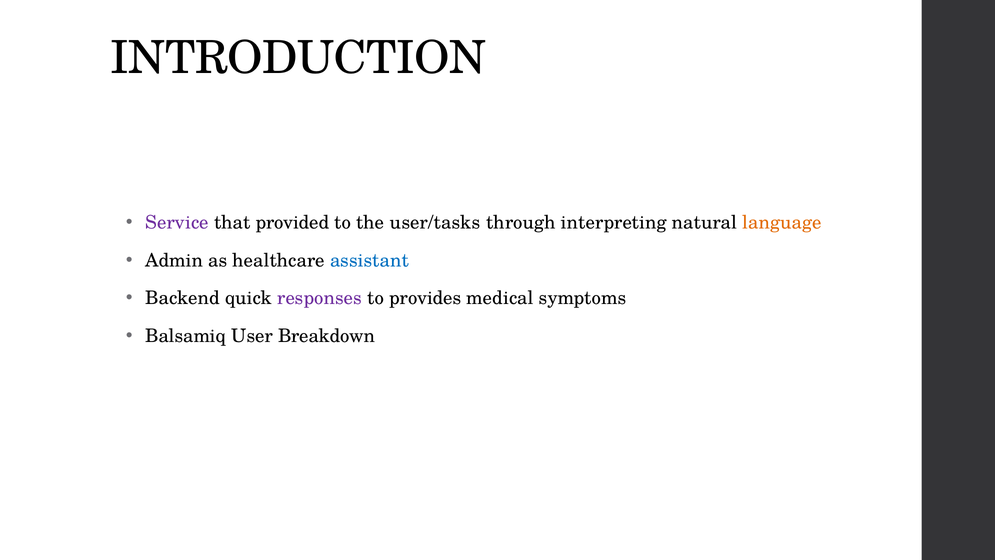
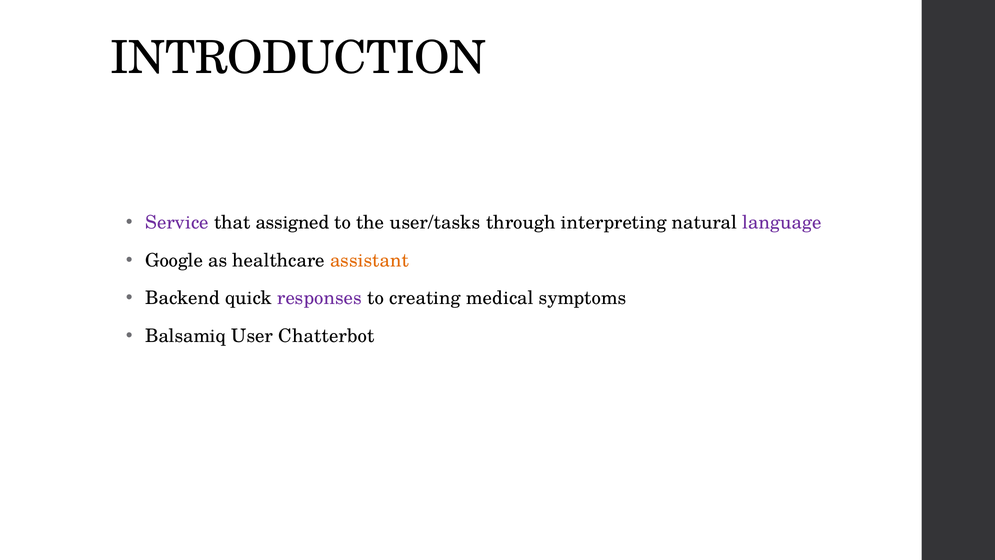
provided: provided -> assigned
language colour: orange -> purple
Admin: Admin -> Google
assistant colour: blue -> orange
provides: provides -> creating
Breakdown: Breakdown -> Chatterbot
